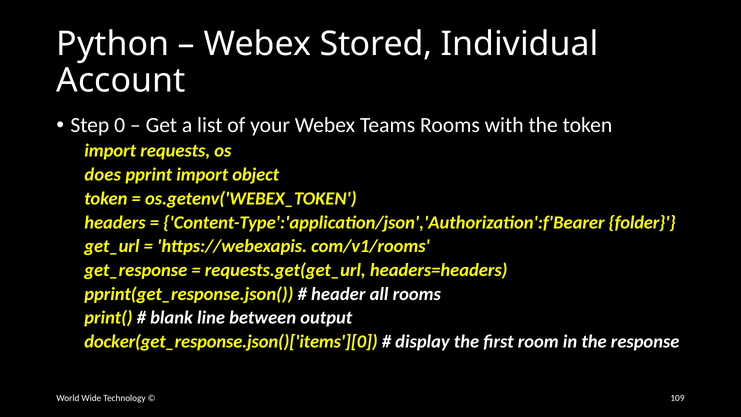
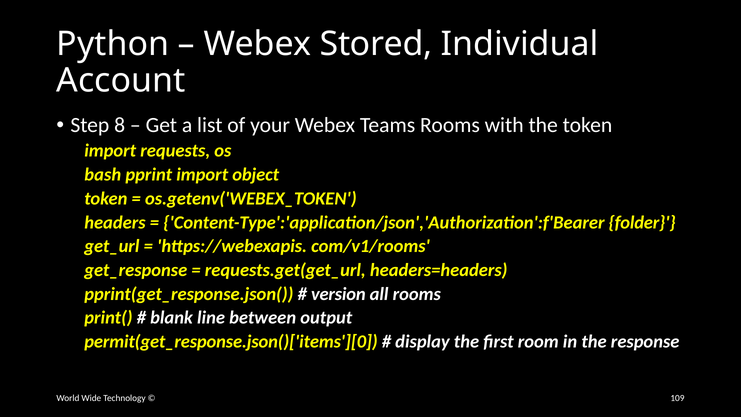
0: 0 -> 8
does: does -> bash
header: header -> version
docker(get_response.json()['items'][0: docker(get_response.json()['items'][0 -> permit(get_response.json()['items'][0
